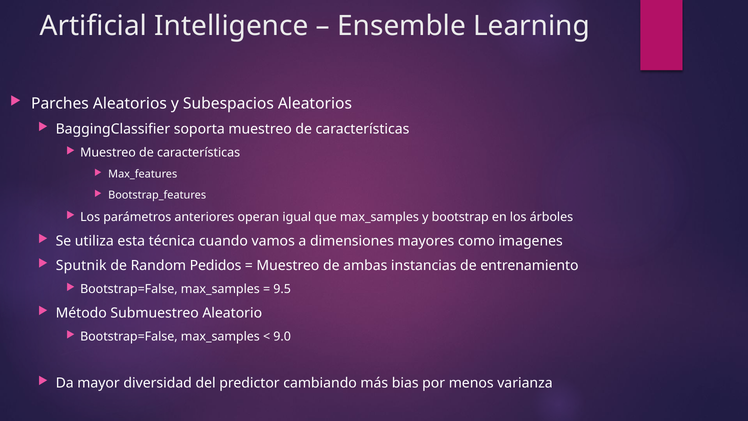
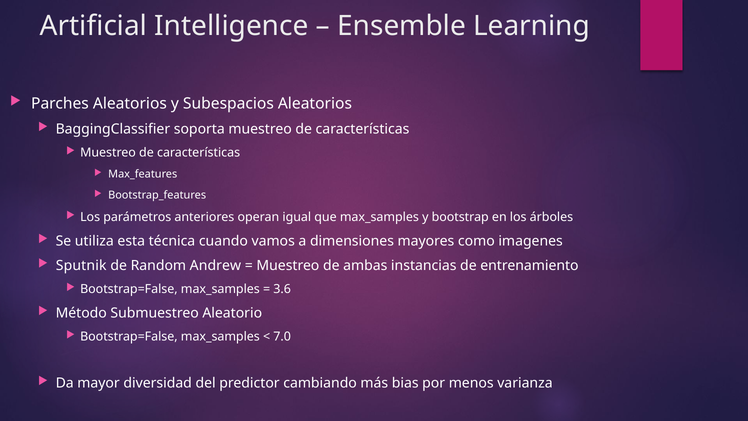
Pedidos: Pedidos -> Andrew
9.5: 9.5 -> 3.6
9.0: 9.0 -> 7.0
